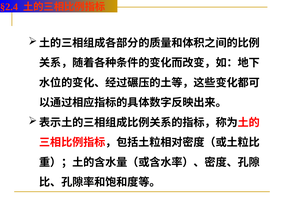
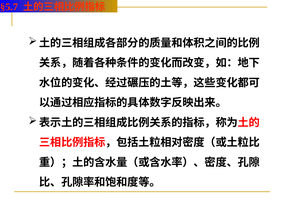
§2.4: §2.4 -> §5.7
